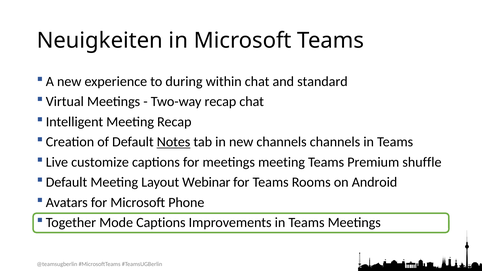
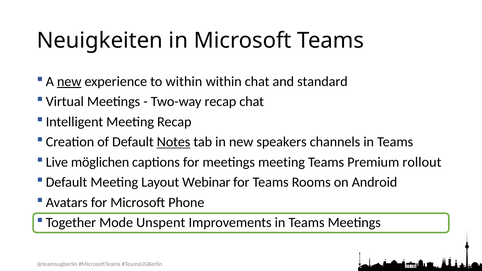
new at (69, 81) underline: none -> present
to during: during -> within
new channels: channels -> speakers
customize: customize -> möglichen
shuffle: shuffle -> rollout
Mode Captions: Captions -> Unspent
